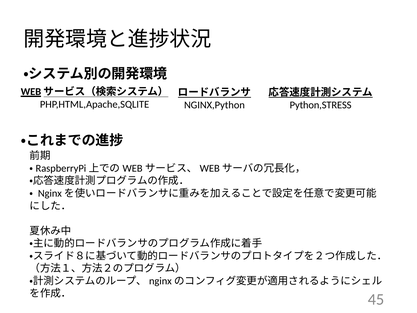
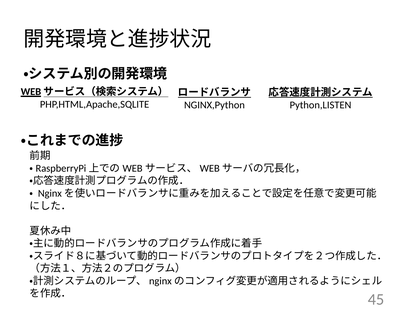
Python,STRESS: Python,STRESS -> Python,LISTEN
